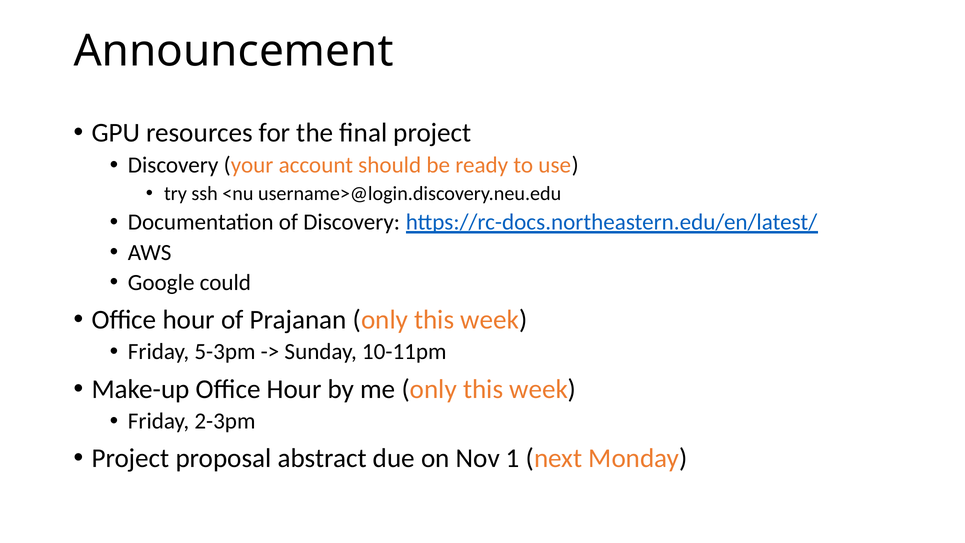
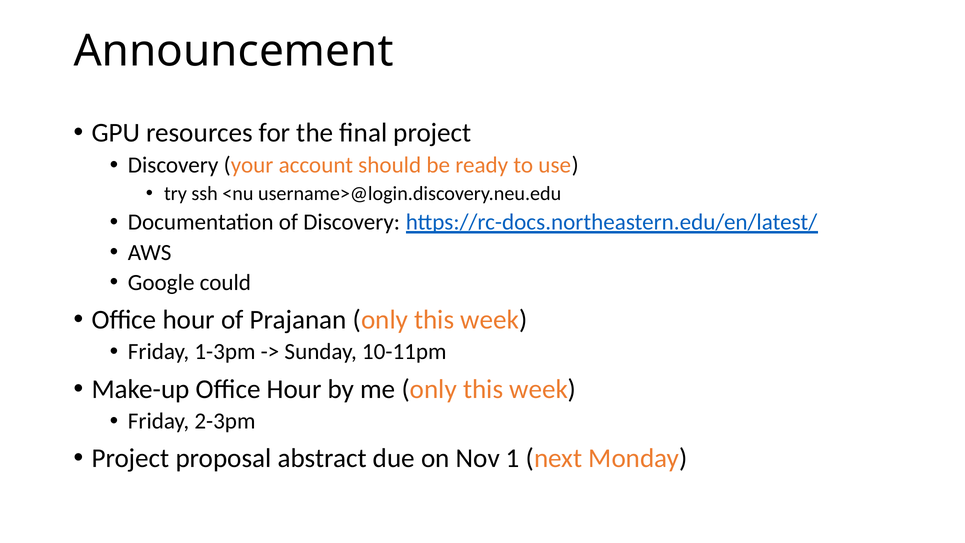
5-3pm: 5-3pm -> 1-3pm
